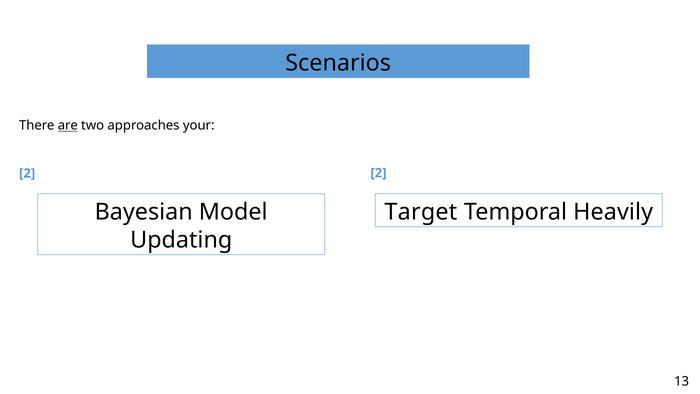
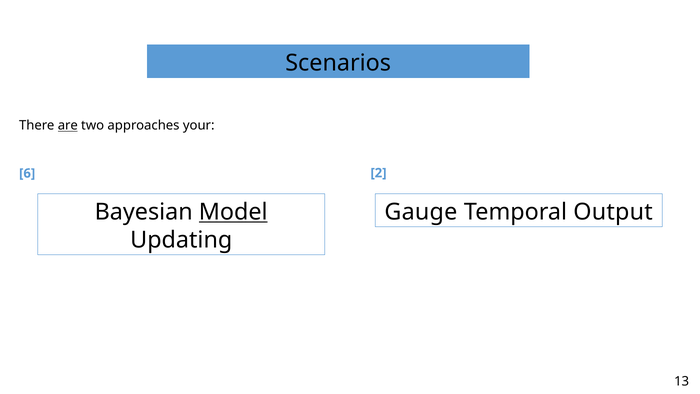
2 at (27, 173): 2 -> 6
Model underline: none -> present
Target: Target -> Gauge
Heavily: Heavily -> Output
